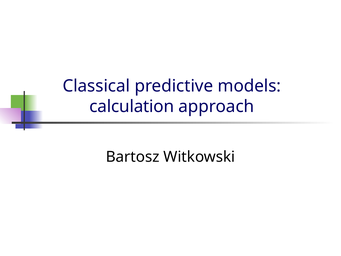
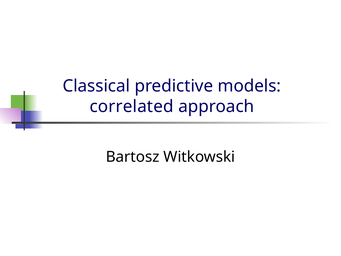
calculation: calculation -> correlated
